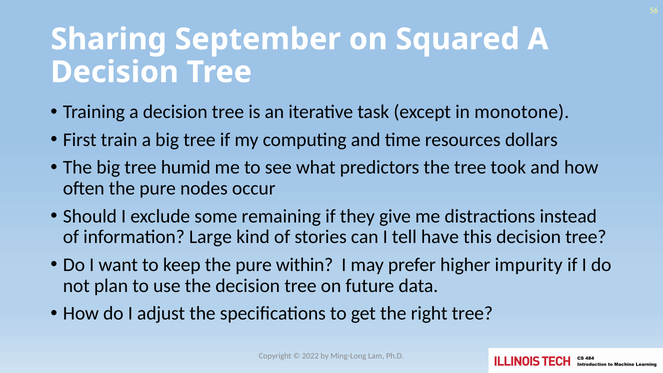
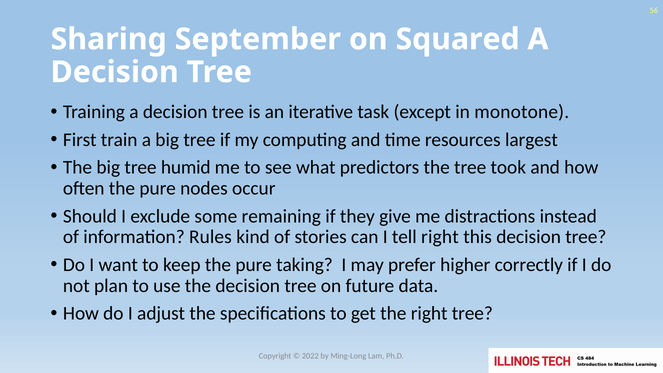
dollars: dollars -> largest
Large: Large -> Rules
tell have: have -> right
within: within -> taking
impurity: impurity -> correctly
